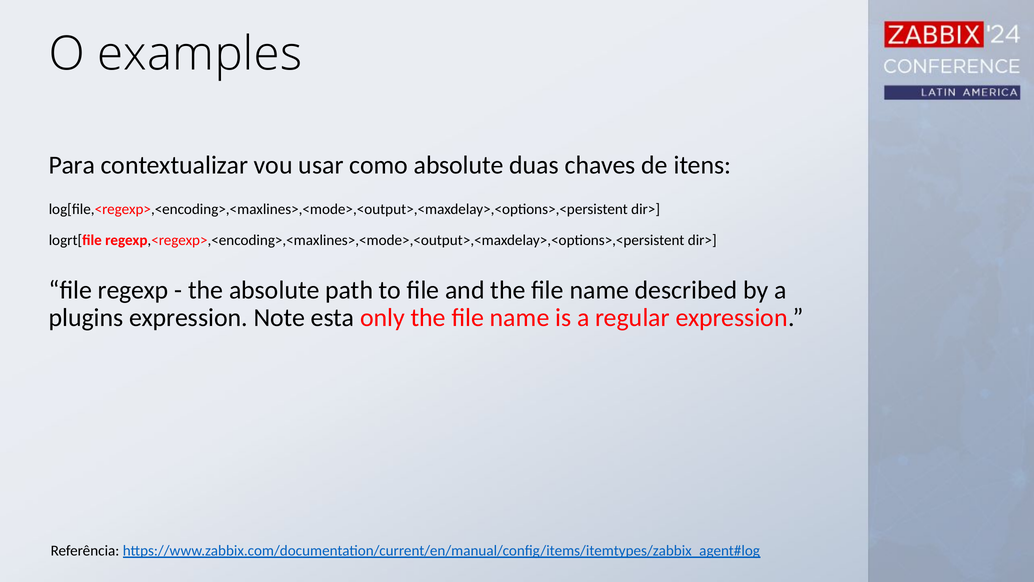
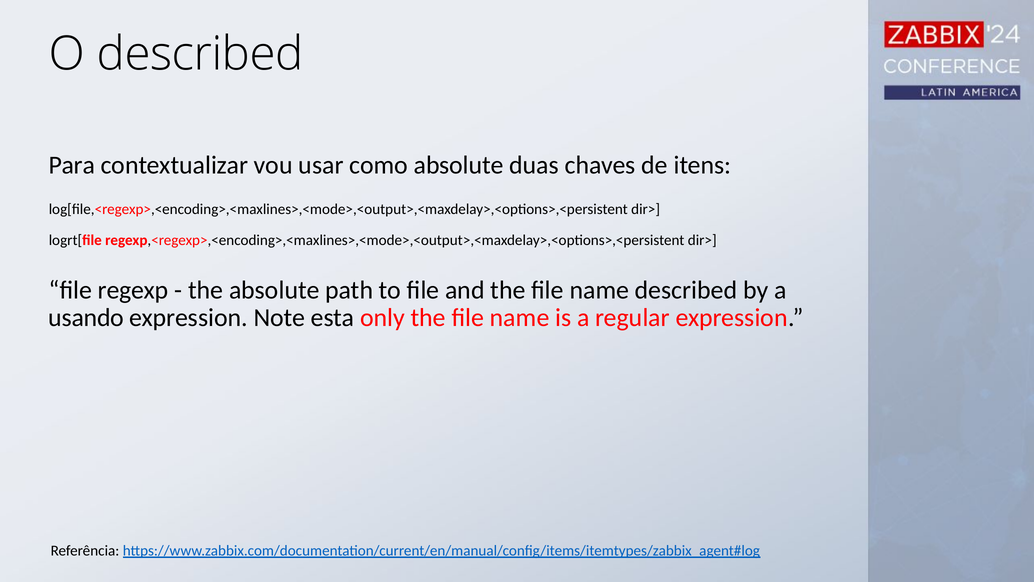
O examples: examples -> described
plugins: plugins -> usando
